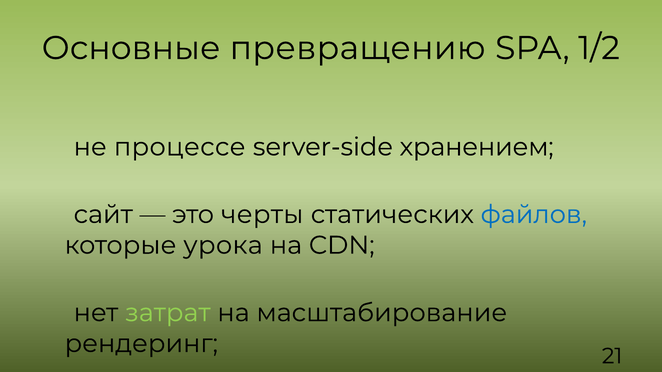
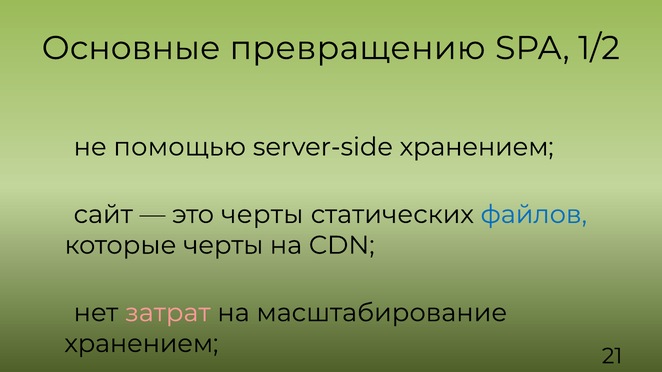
процессе: процессе -> помощью
которые урока: урока -> черты
затрат colour: light green -> pink
рендеринг at (141, 344): рендеринг -> хранением
